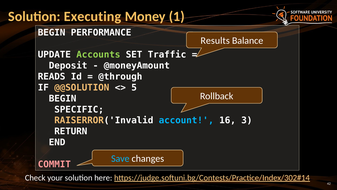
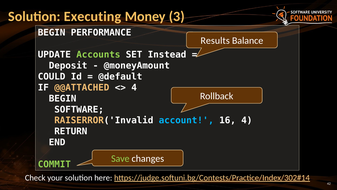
1: 1 -> 3
Traffic: Traffic -> Instead
READS: READS -> COULD
@through: @through -> @default
@@SOLUTION: @@SOLUTION -> @@ATTACHED
5 at (134, 87): 5 -> 4
SPECIFIC: SPECIFIC -> SOFTWARE
16 3: 3 -> 4
Save colour: light blue -> light green
COMMIT colour: pink -> light green
